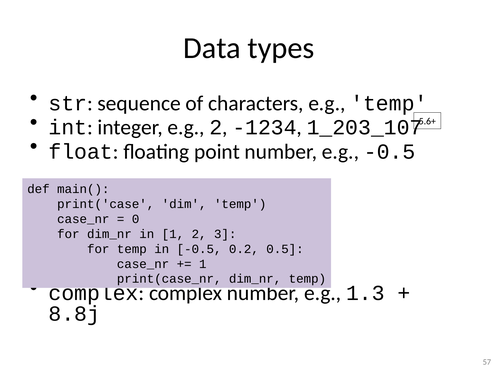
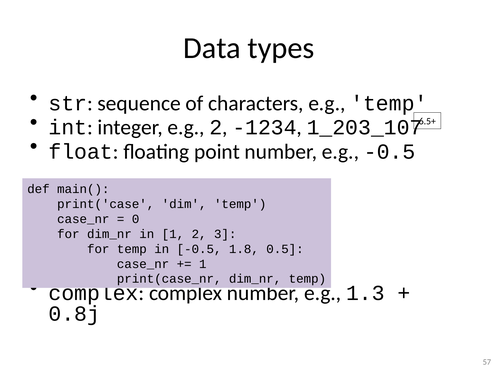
5.6+: 5.6+ -> 6.5+
0.2: 0.2 -> 1.8
8.8j: 8.8j -> 0.8j
